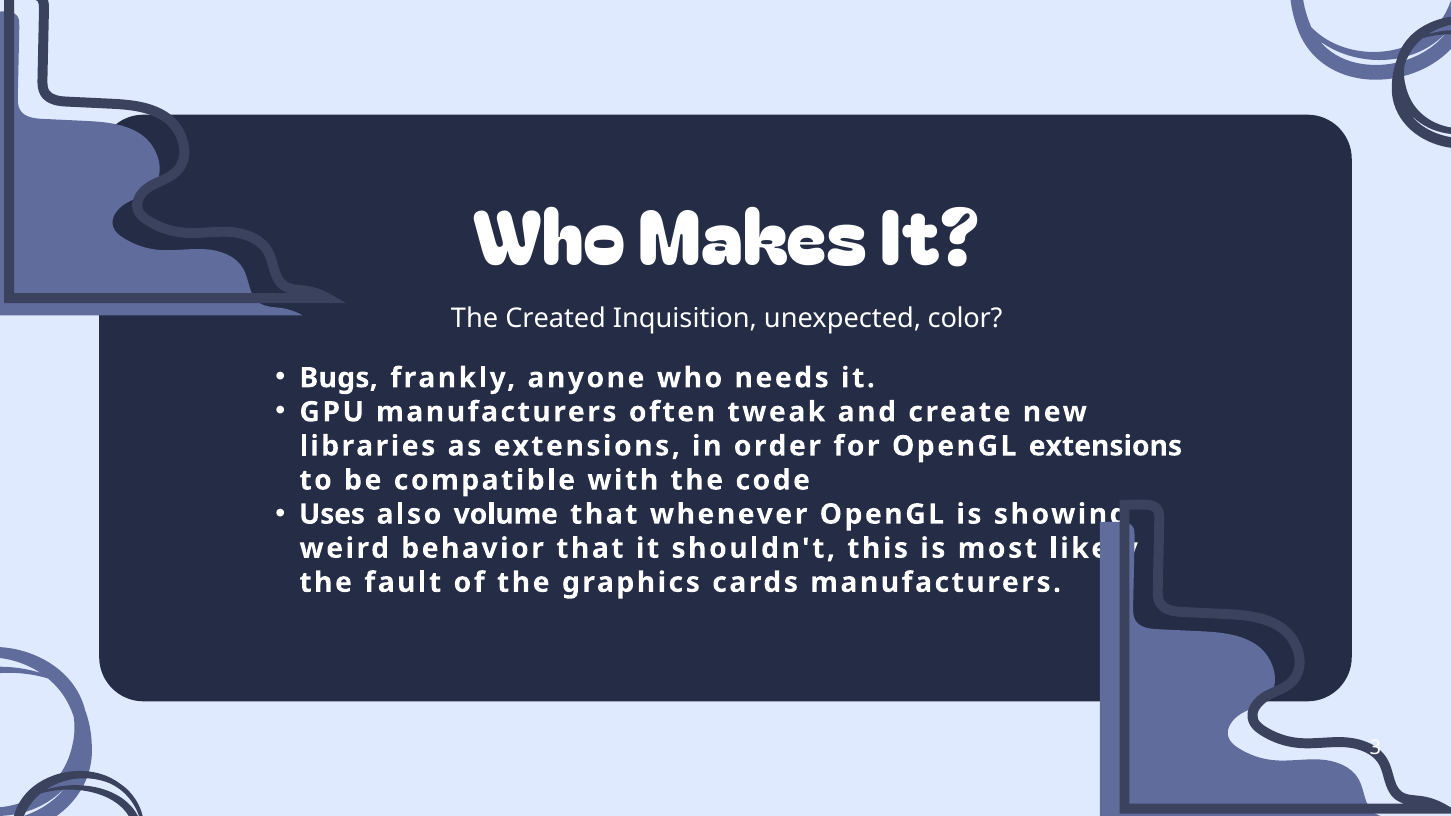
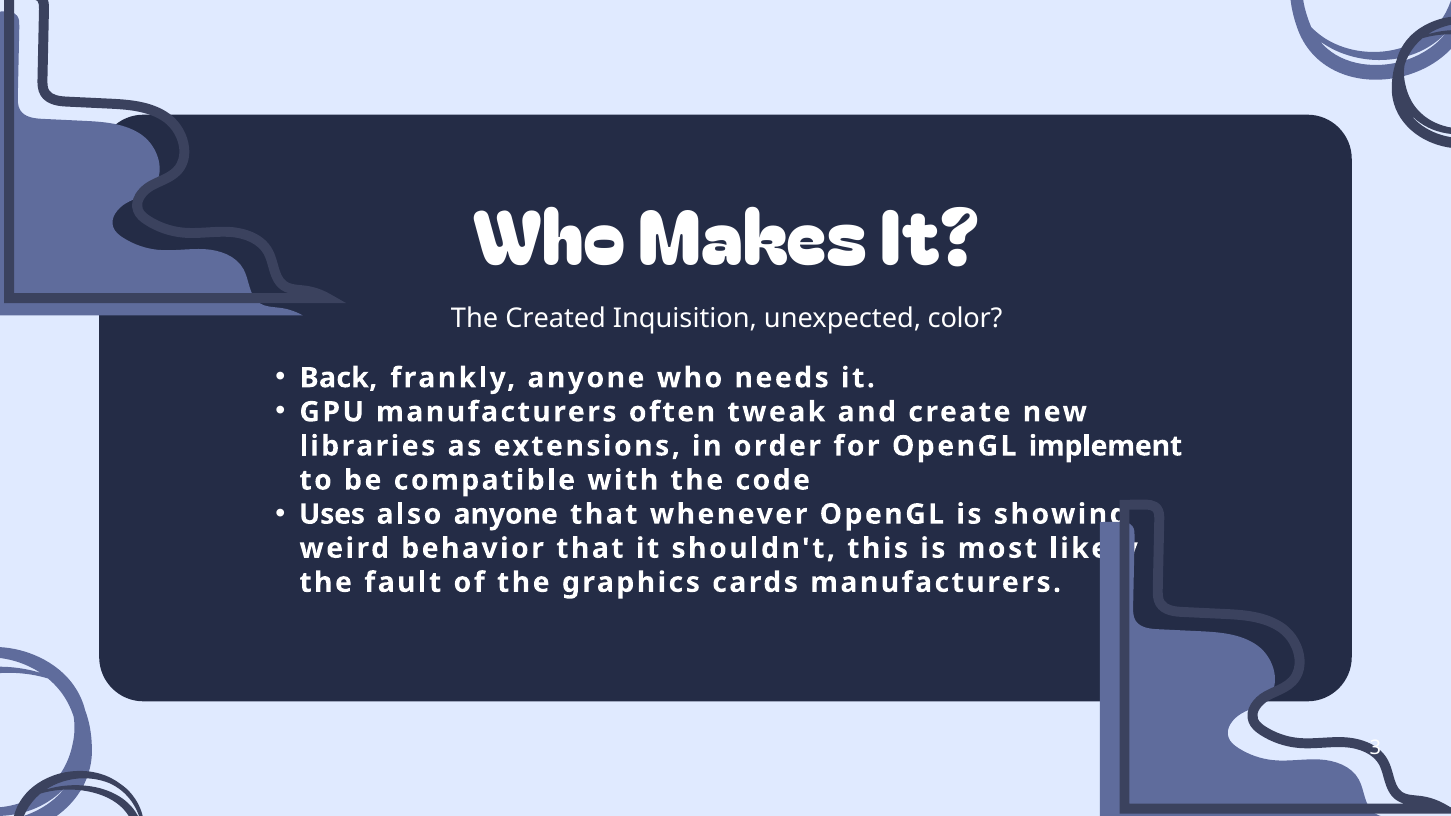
Bugs: Bugs -> Back
OpenGL extensions: extensions -> implement
also volume: volume -> anyone
